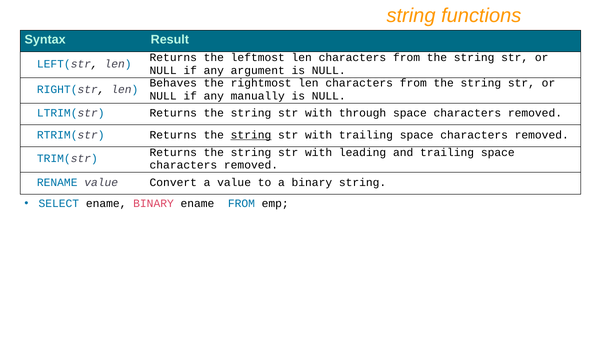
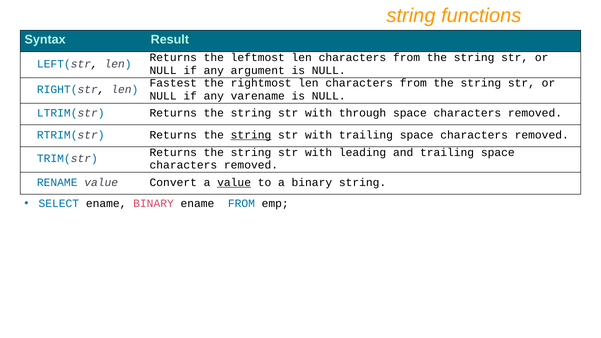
Behaves: Behaves -> Fastest
manually: manually -> varename
value at (234, 182) underline: none -> present
